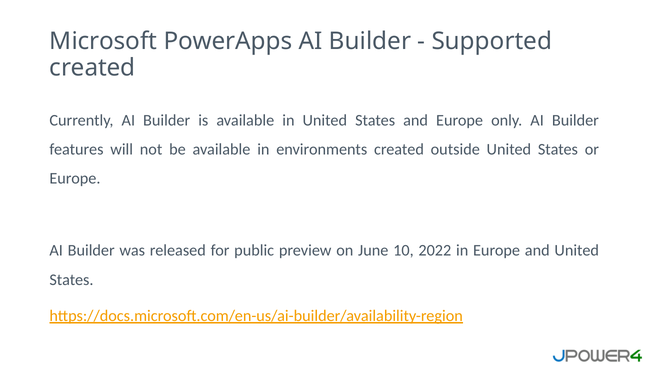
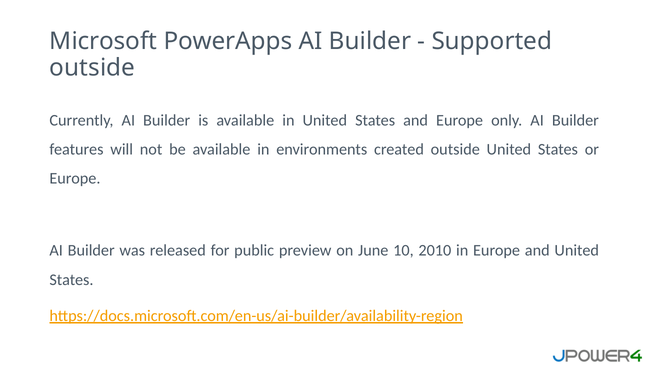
created at (92, 68): created -> outside
2022: 2022 -> 2010
